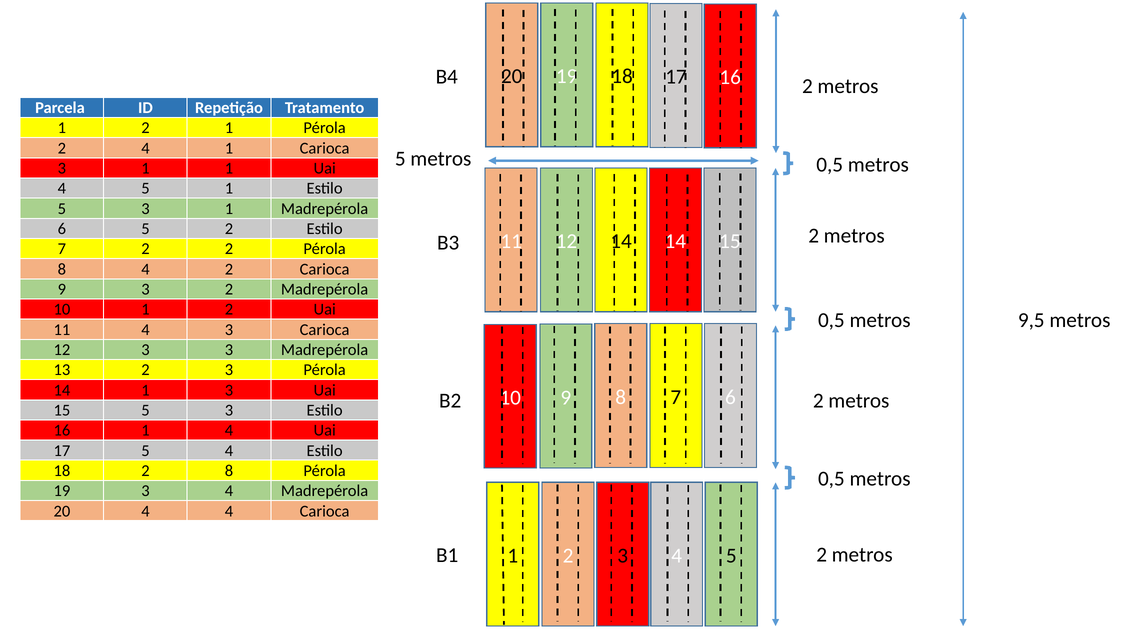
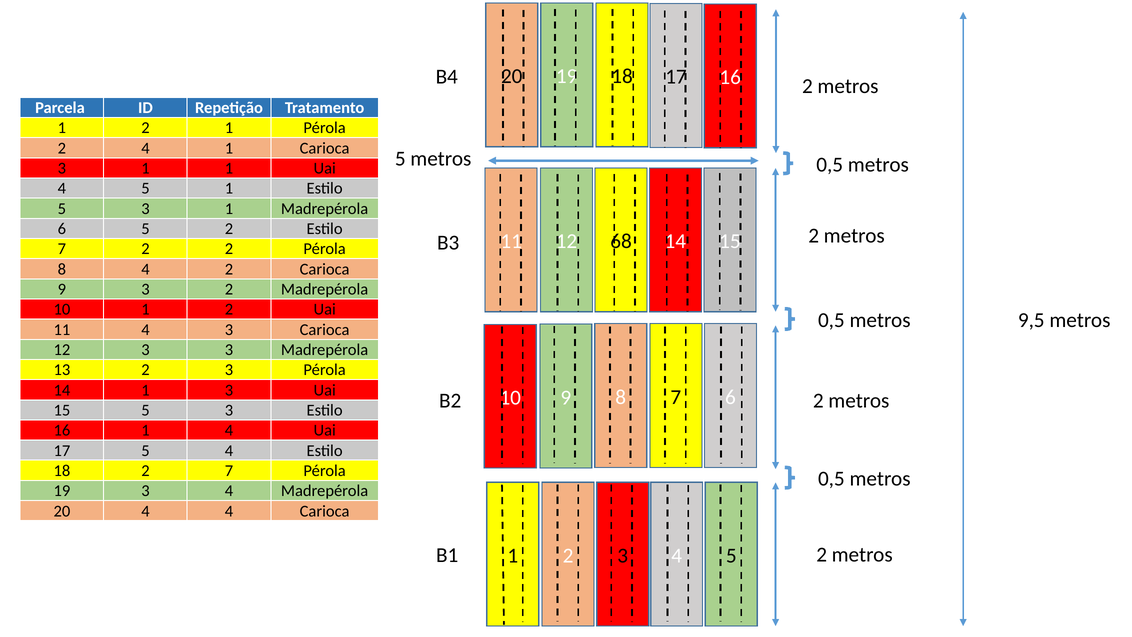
12 14: 14 -> 68
2 8: 8 -> 7
